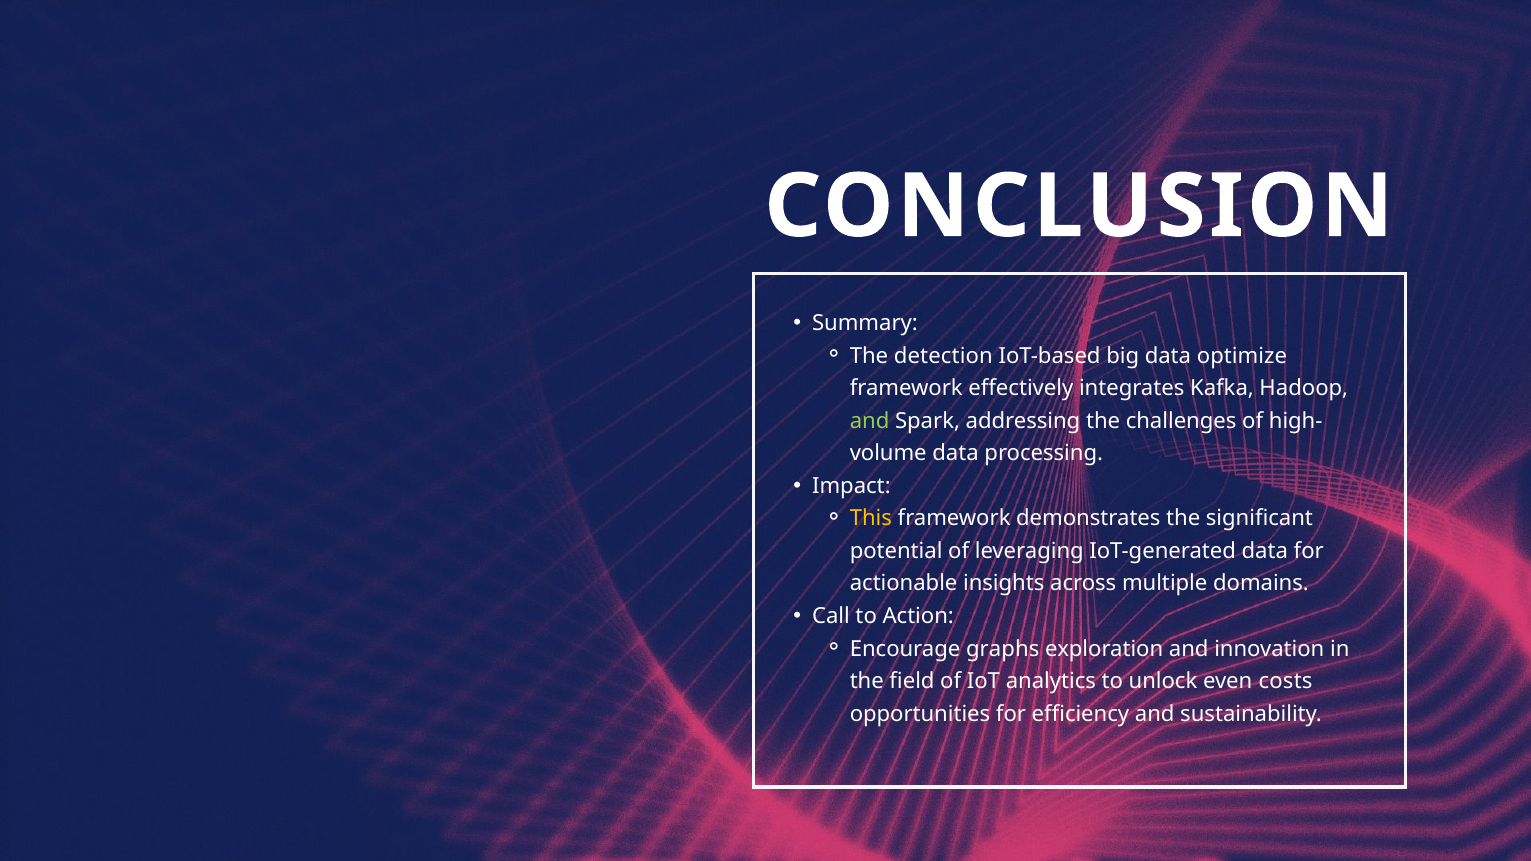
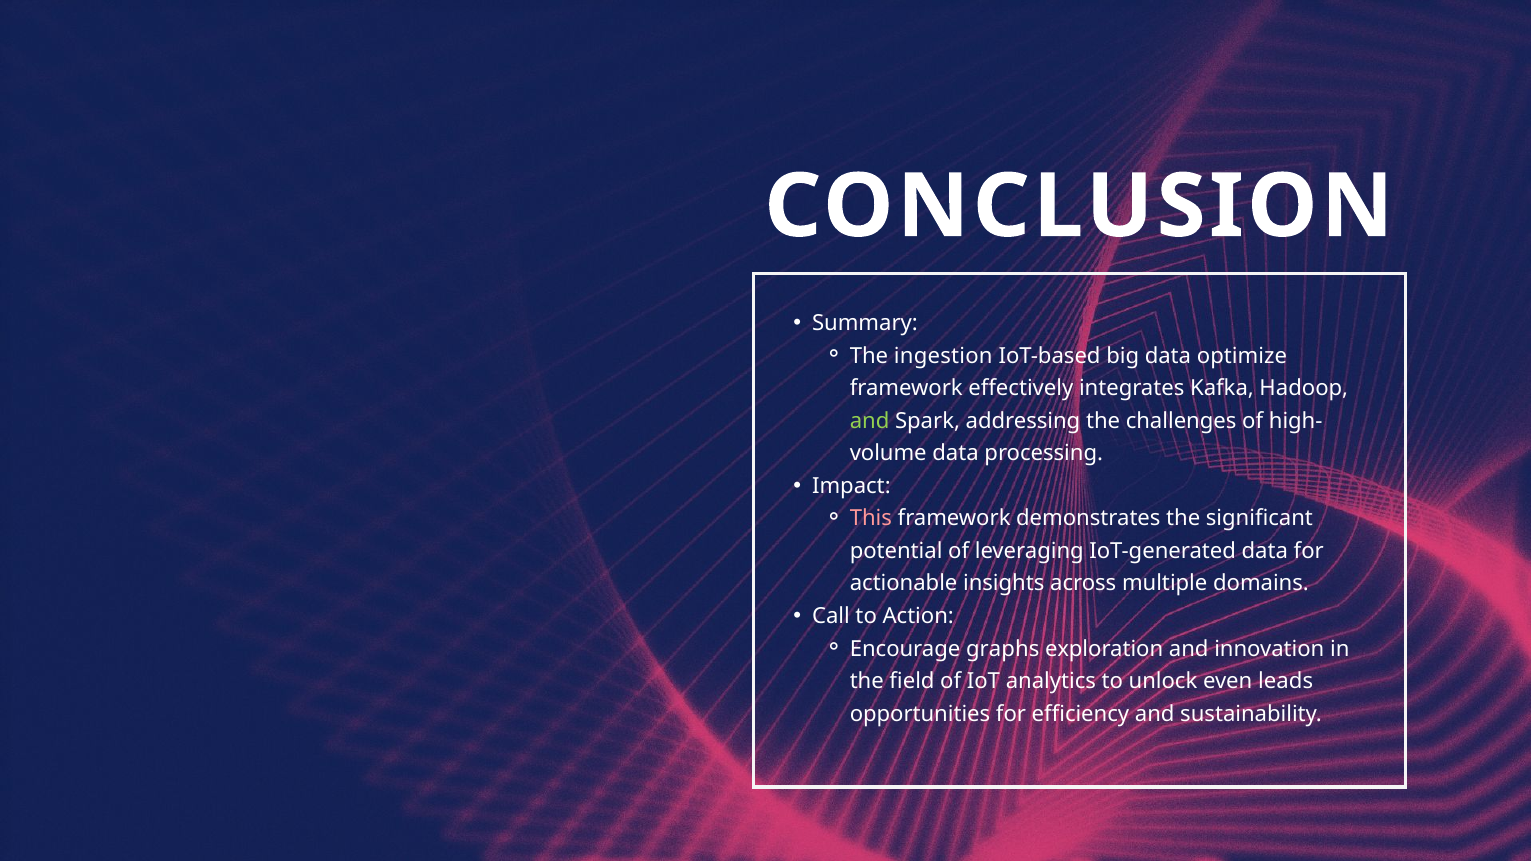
detection: detection -> ingestion
This colour: yellow -> pink
costs: costs -> leads
